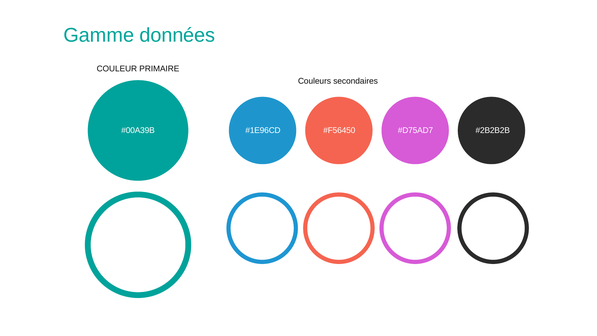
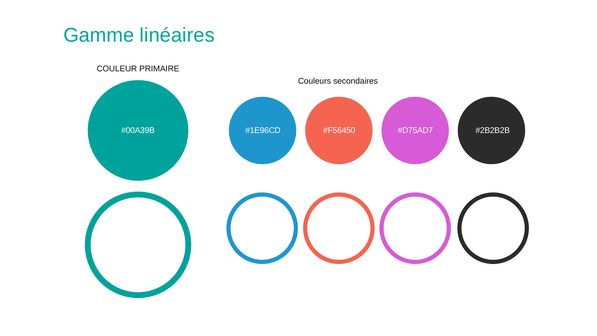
données: données -> linéaires
